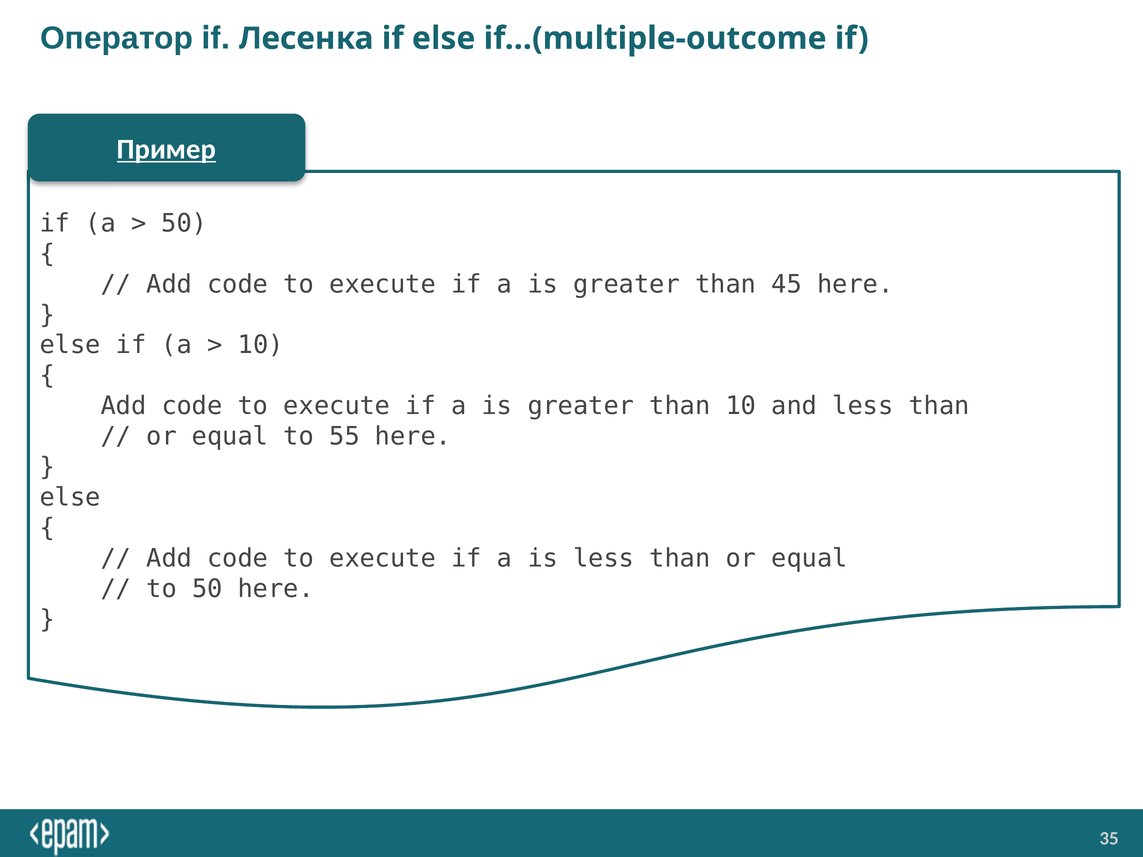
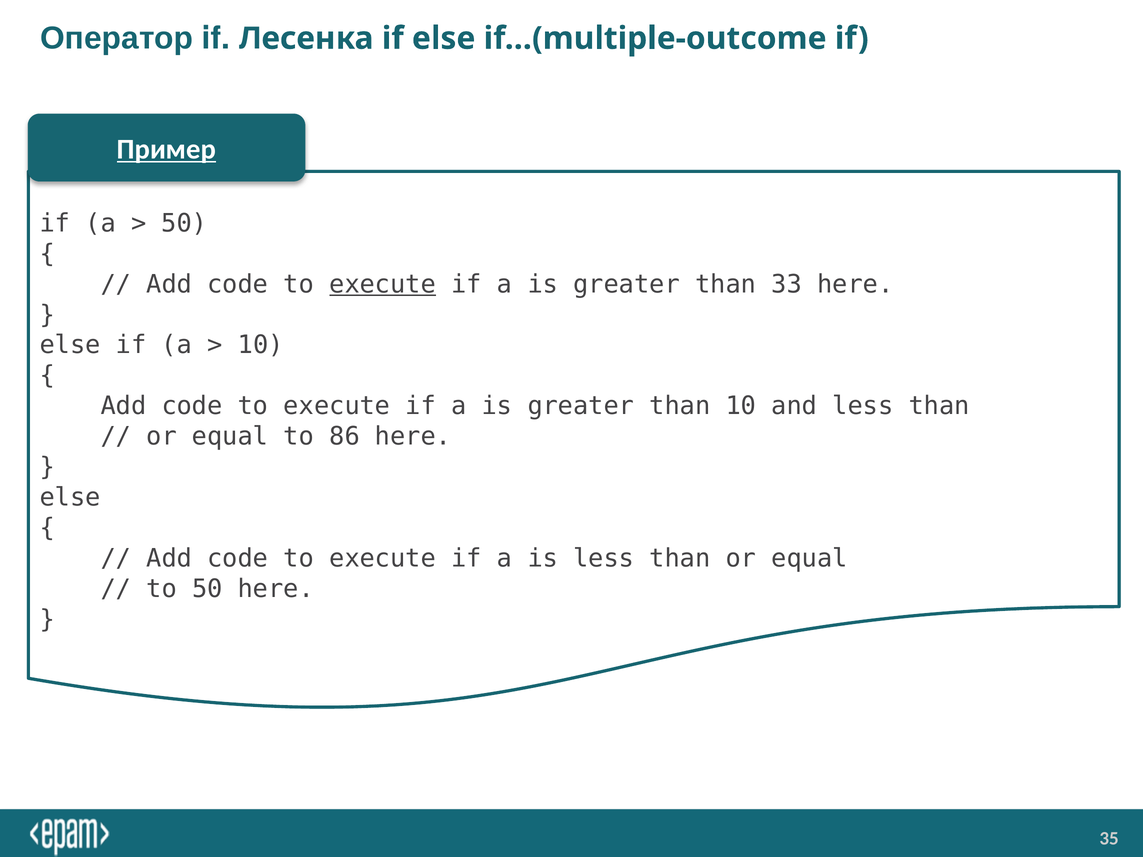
execute at (383, 284) underline: none -> present
45: 45 -> 33
55: 55 -> 86
